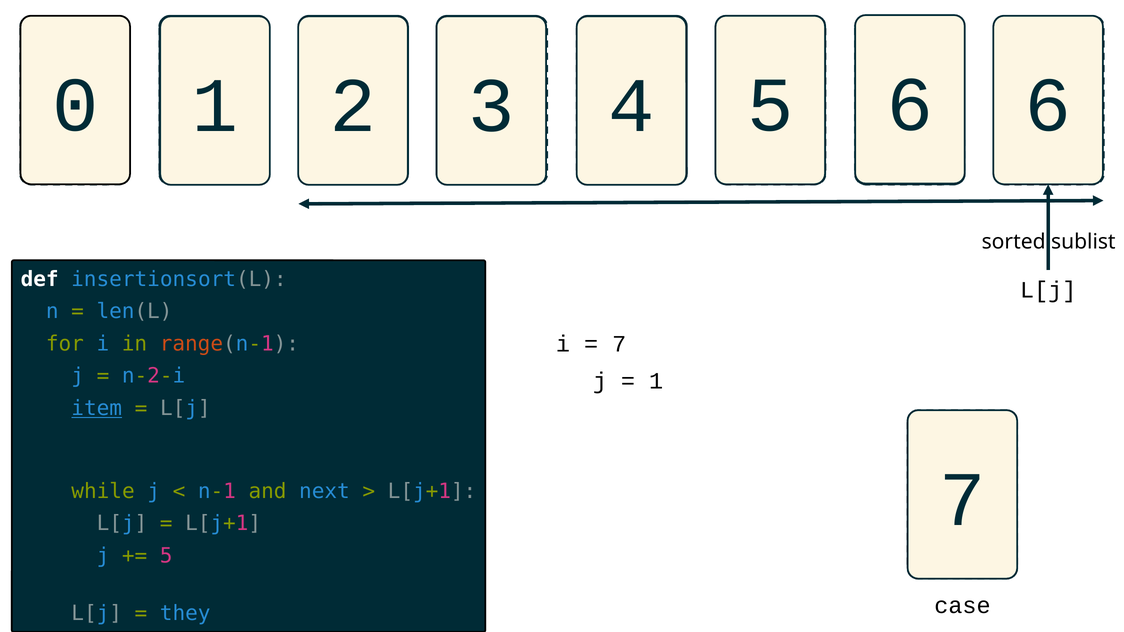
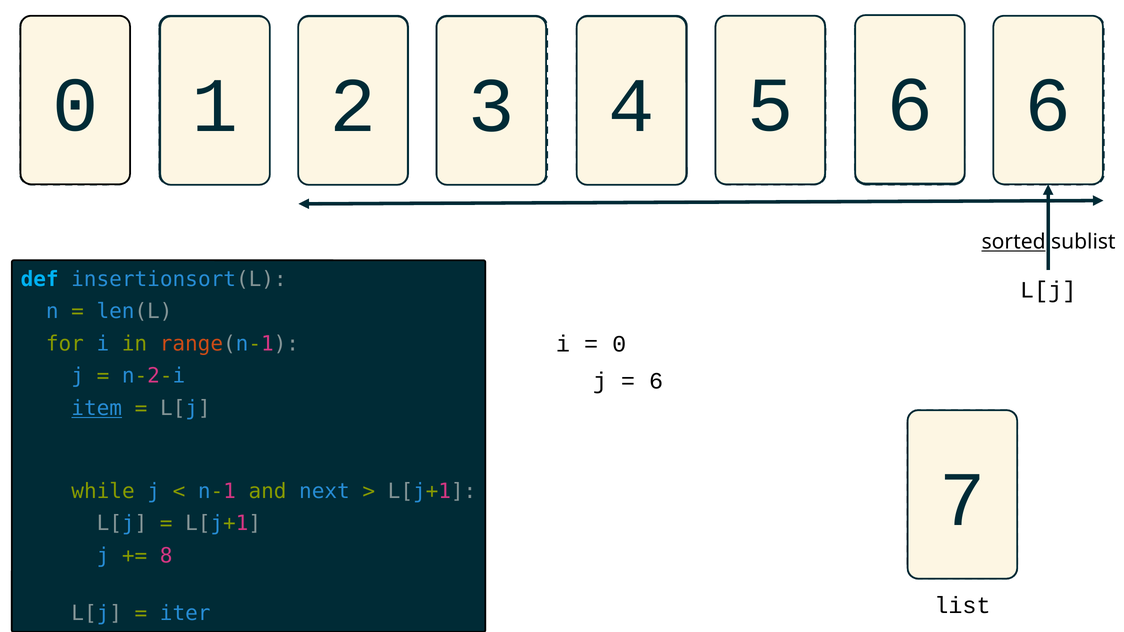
sorted underline: none -> present
def colour: white -> light blue
7 at (619, 344): 7 -> 0
1 at (656, 381): 1 -> 6
5 at (166, 556): 5 -> 8
case: case -> list
they: they -> iter
